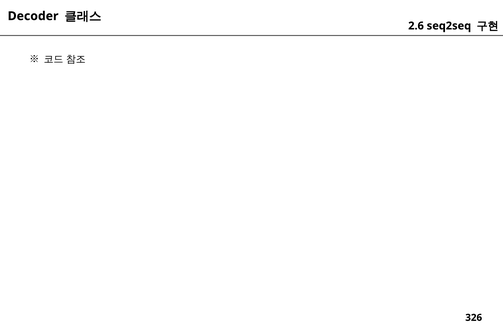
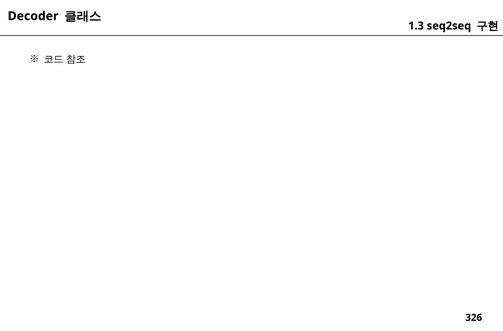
2.6: 2.6 -> 1.3
